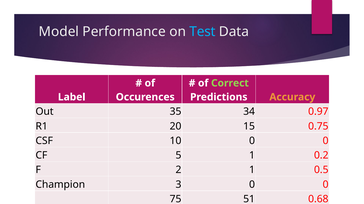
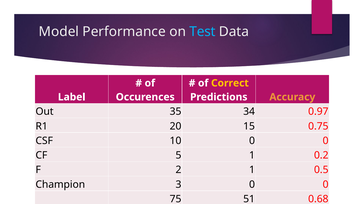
Correct at (230, 83) colour: light green -> yellow
